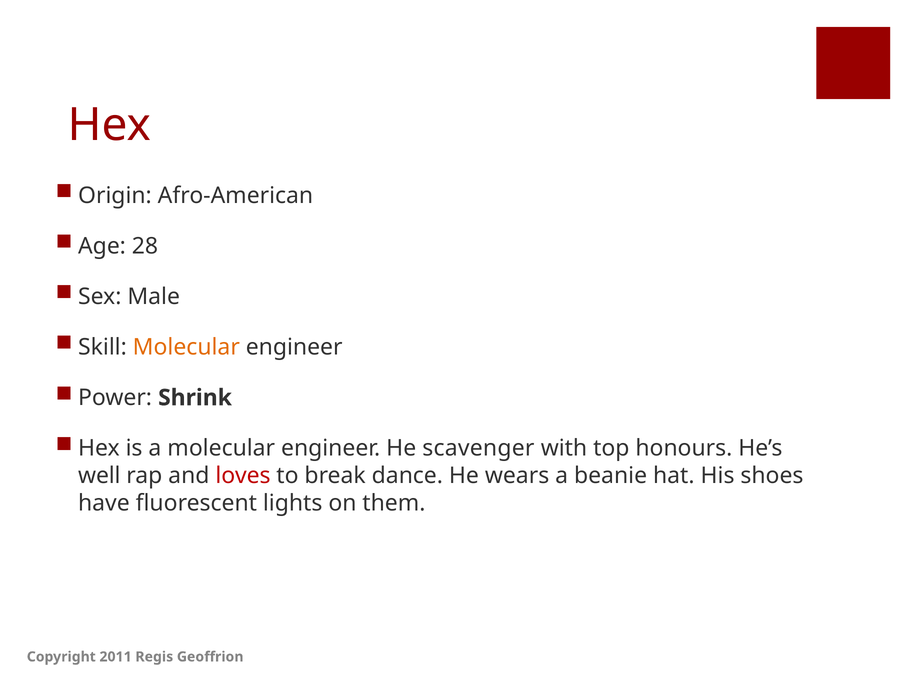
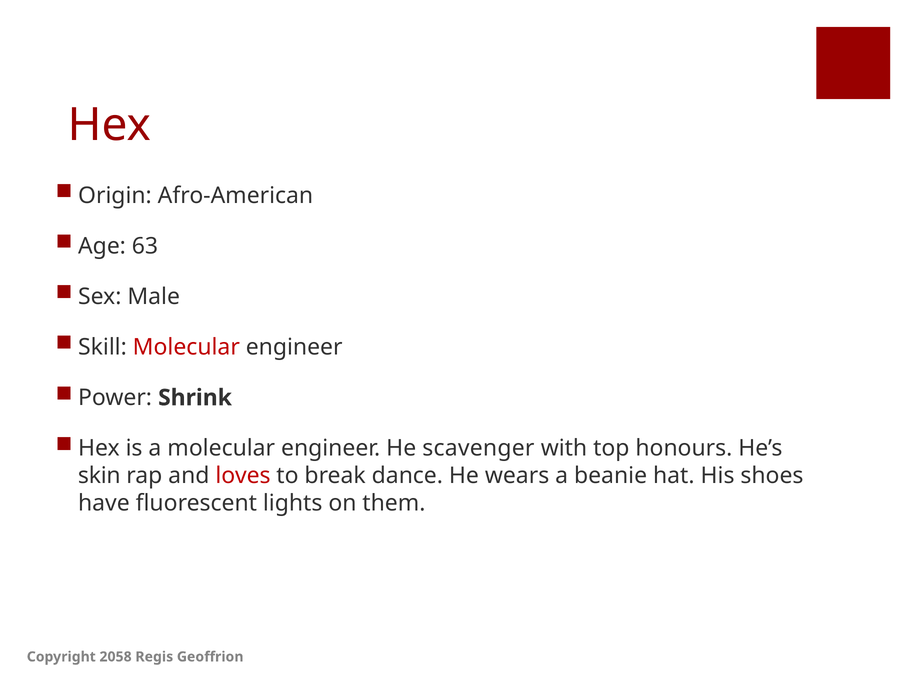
28: 28 -> 63
Molecular at (186, 347) colour: orange -> red
well: well -> skin
2011: 2011 -> 2058
